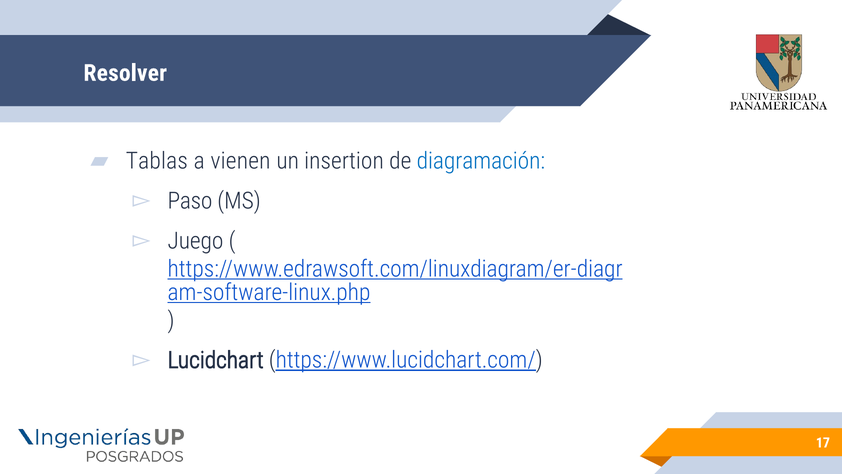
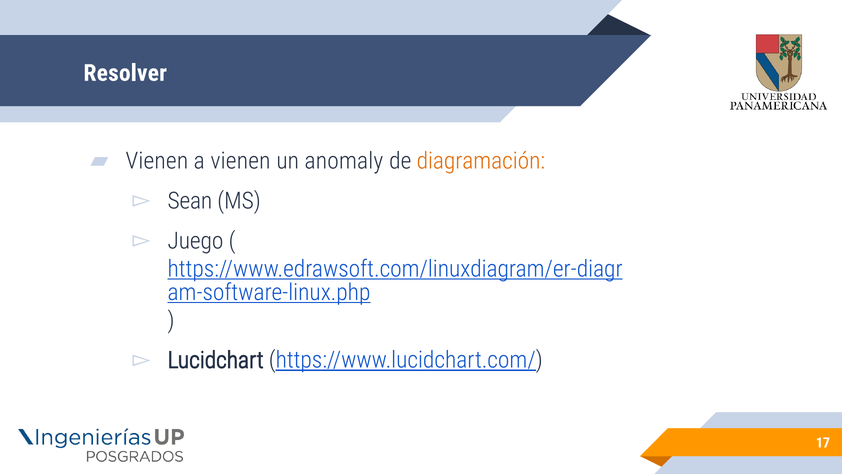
Tablas at (157, 161): Tablas -> Vienen
insertion: insertion -> anomaly
diagramación colour: blue -> orange
Paso: Paso -> Sean
